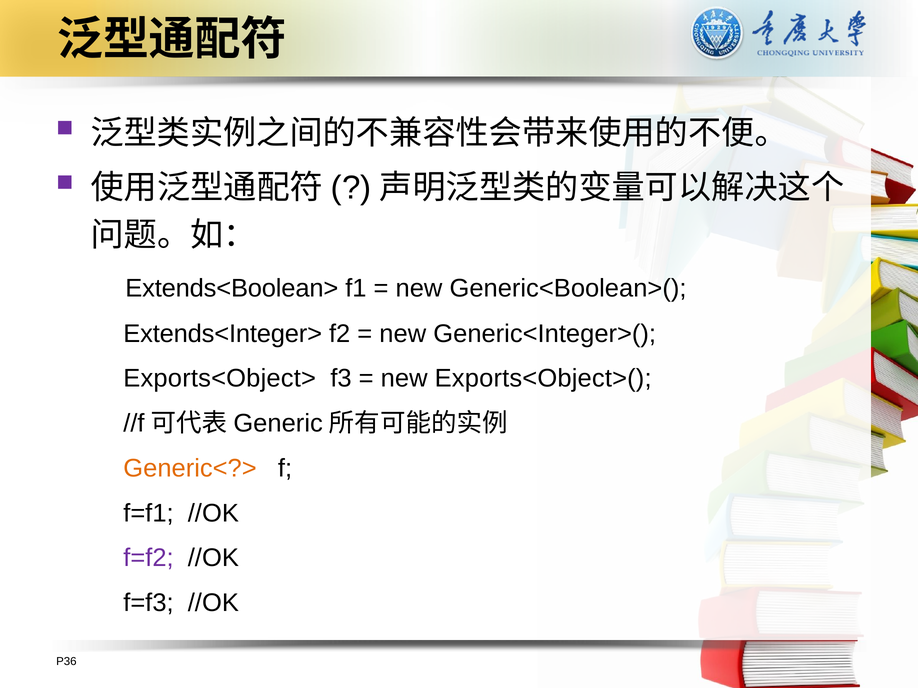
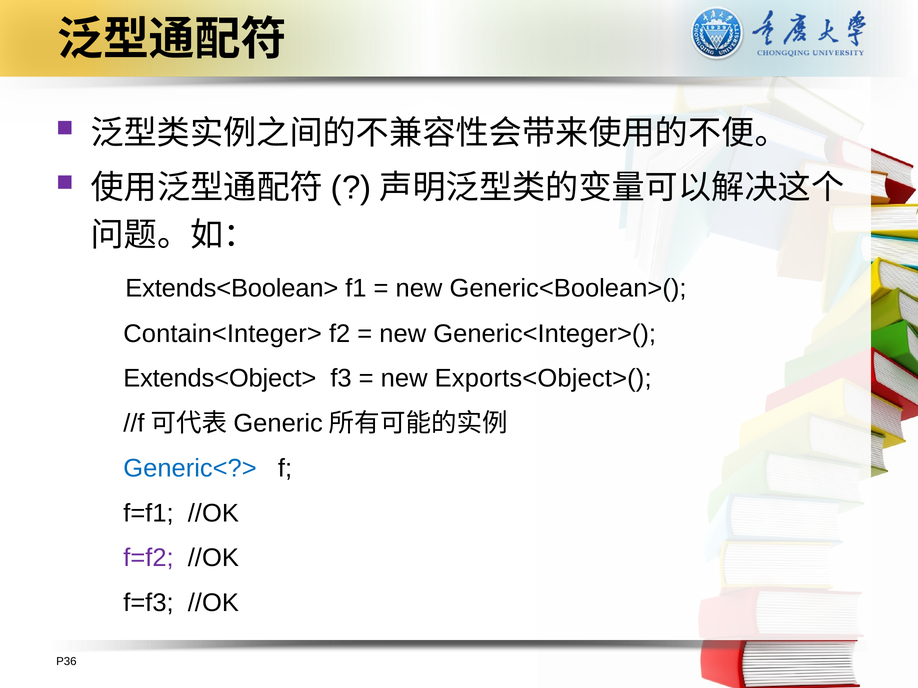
Extends<Integer>: Extends<Integer> -> Contain<Integer>
Exports<Object>: Exports<Object> -> Extends<Object>
Generic<?> colour: orange -> blue
